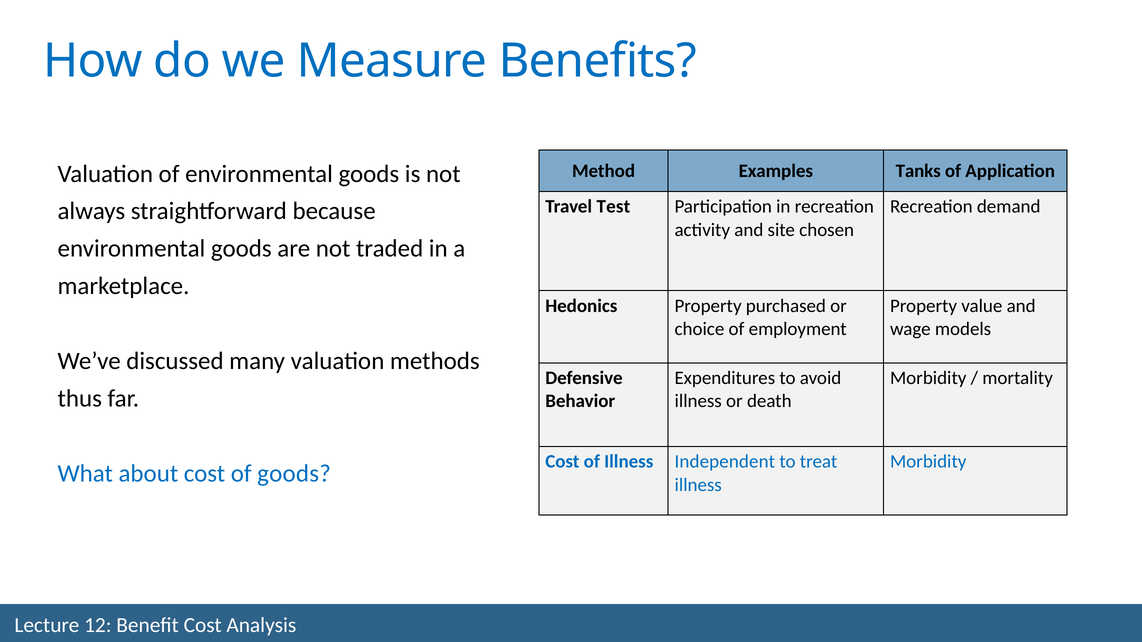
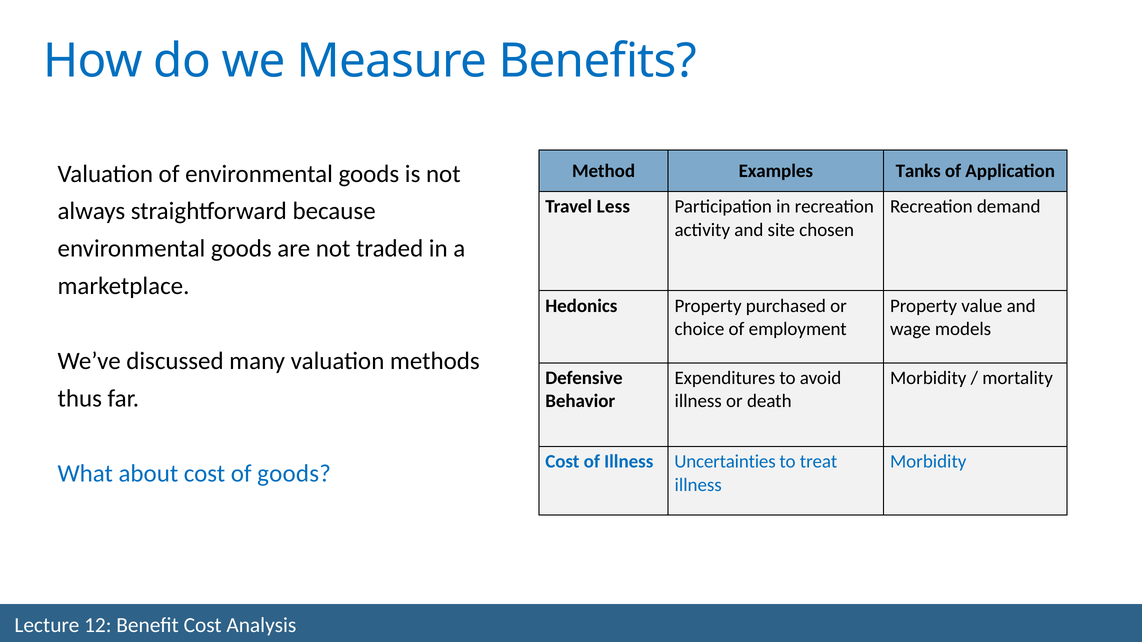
Test: Test -> Less
Independent: Independent -> Uncertainties
